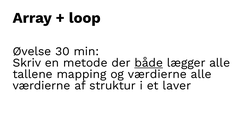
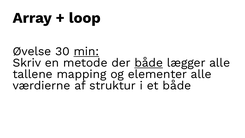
min underline: none -> present
og værdierne: værdierne -> elementer
et laver: laver -> både
